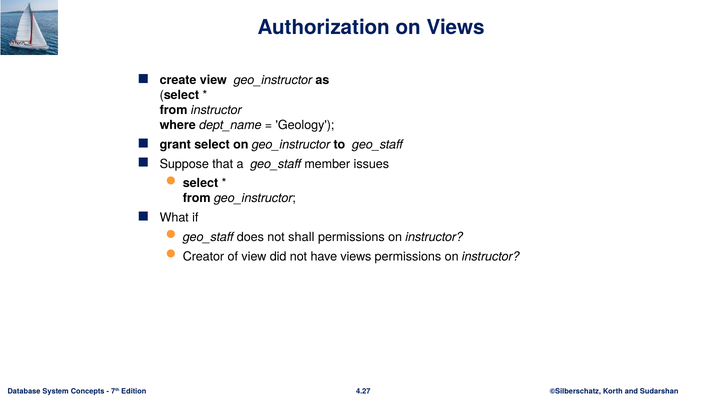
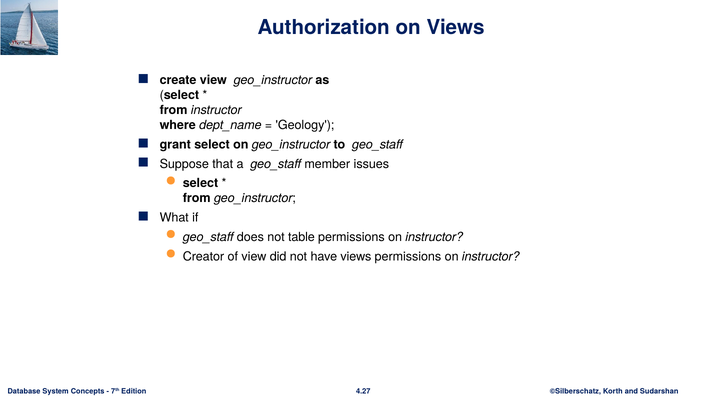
shall: shall -> table
